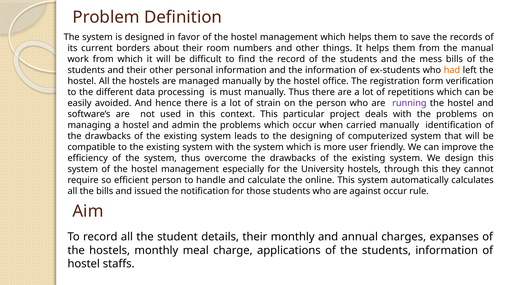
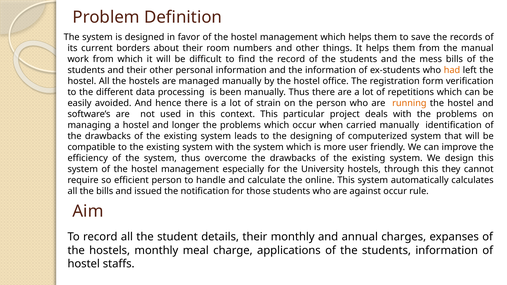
must: must -> been
running colour: purple -> orange
admin: admin -> longer
